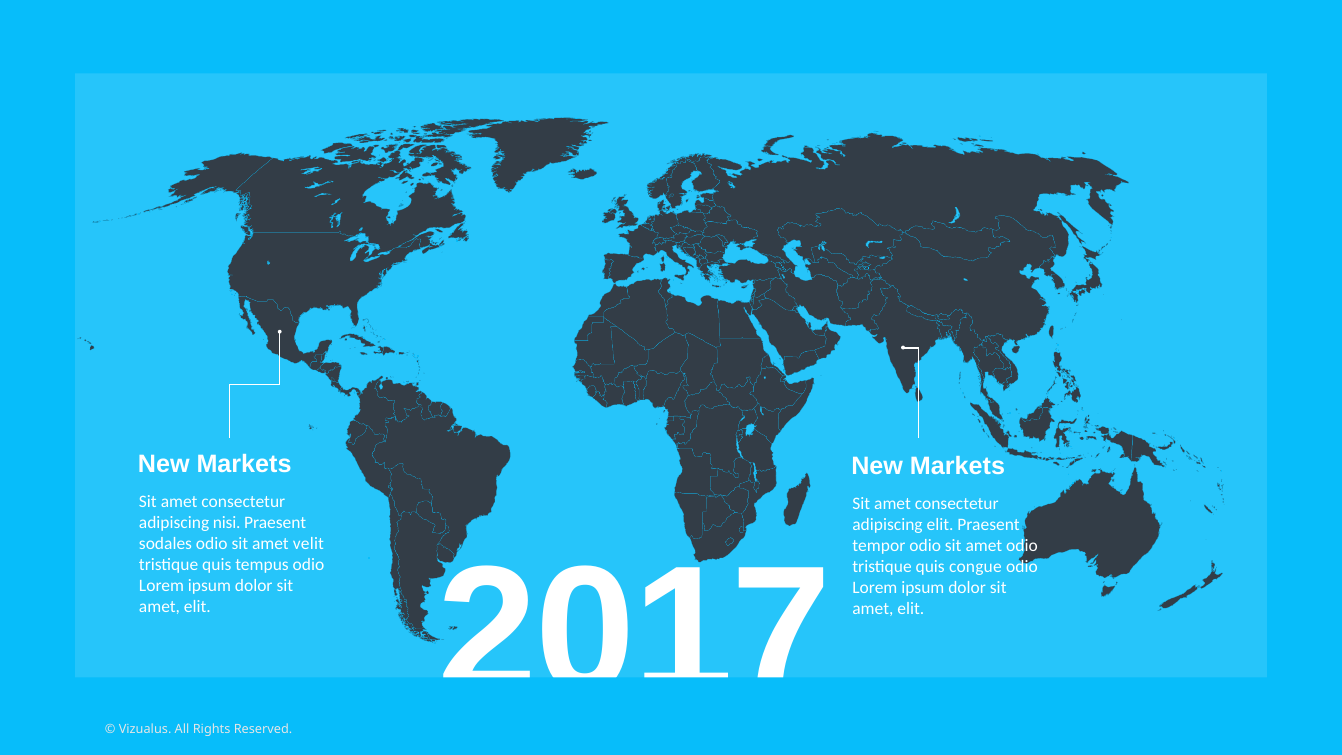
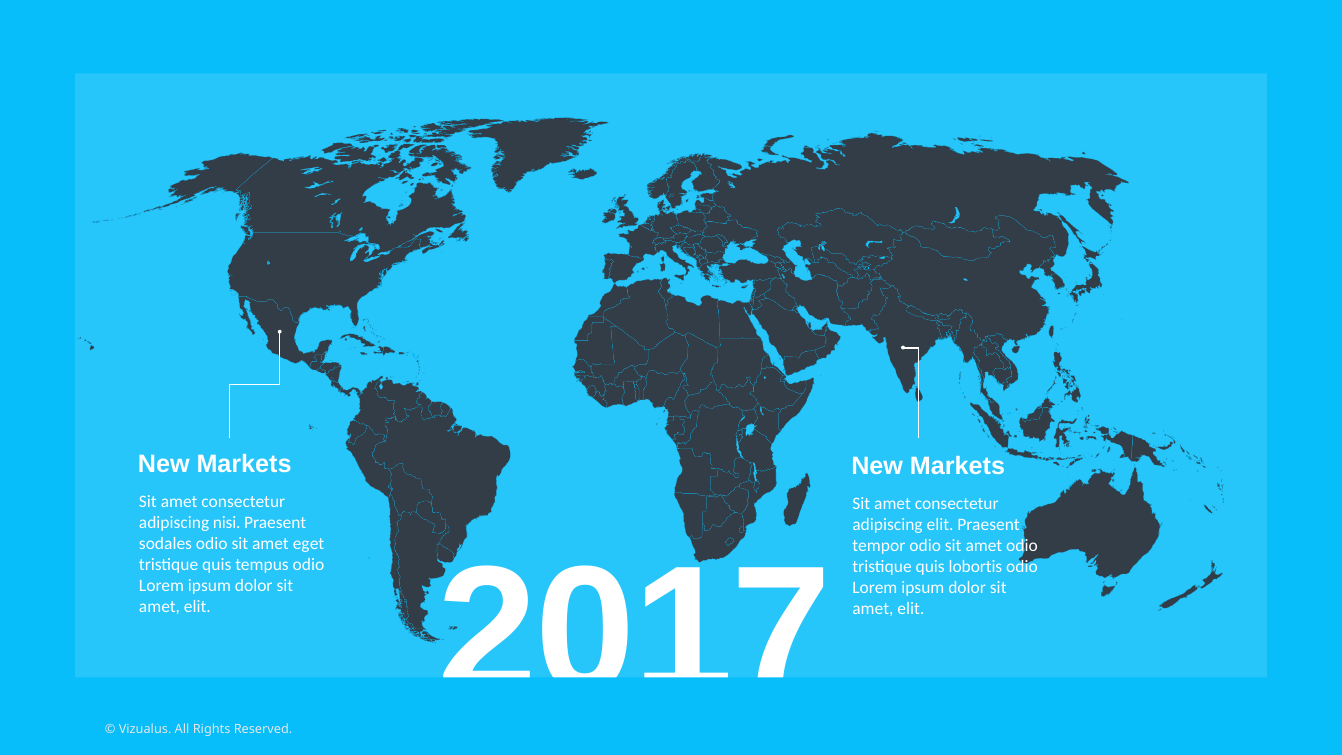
velit: velit -> eget
congue: congue -> lobortis
